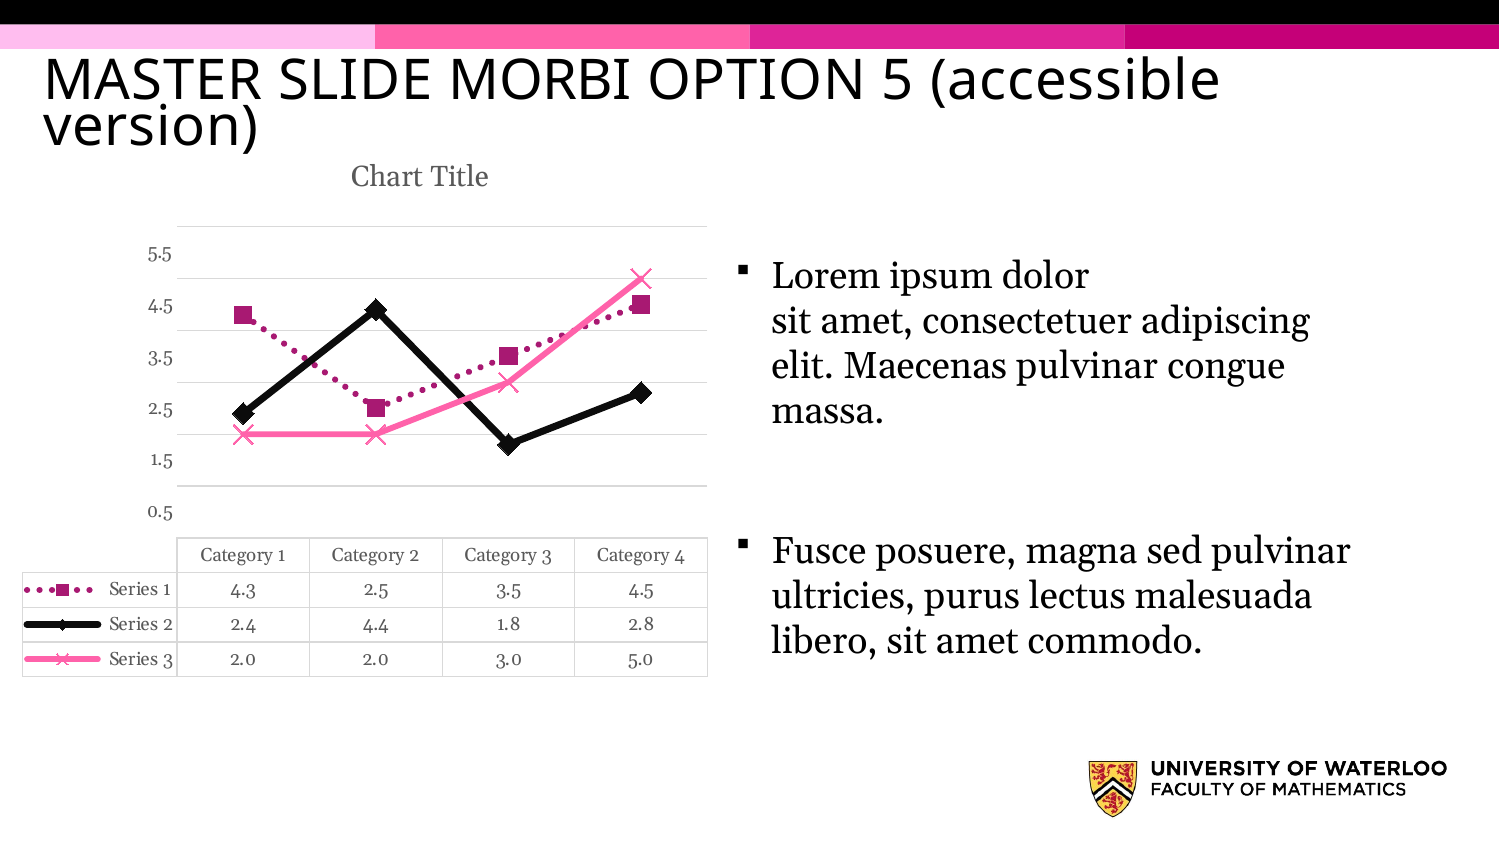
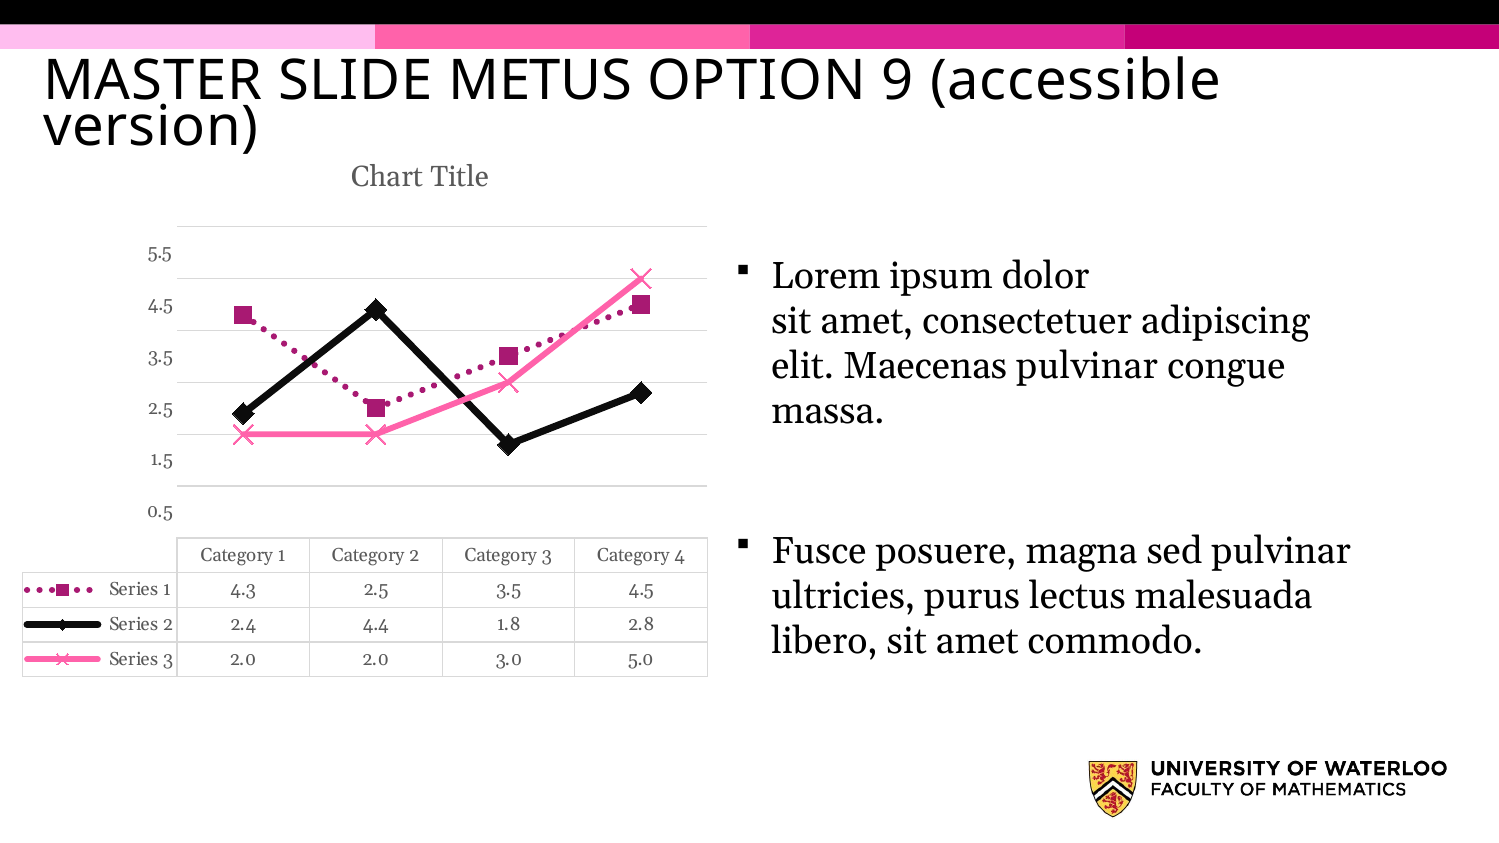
MORBI: MORBI -> METUS
5: 5 -> 9
